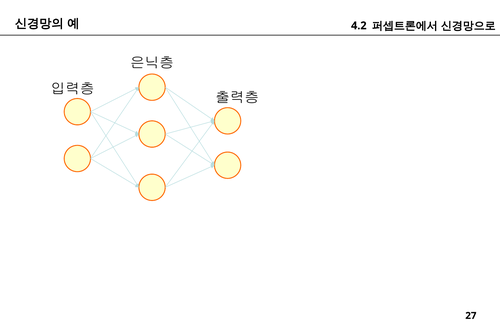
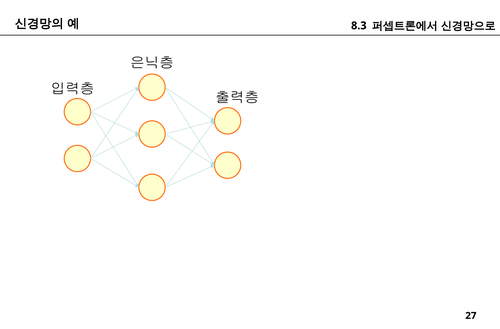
4.2: 4.2 -> 8.3
